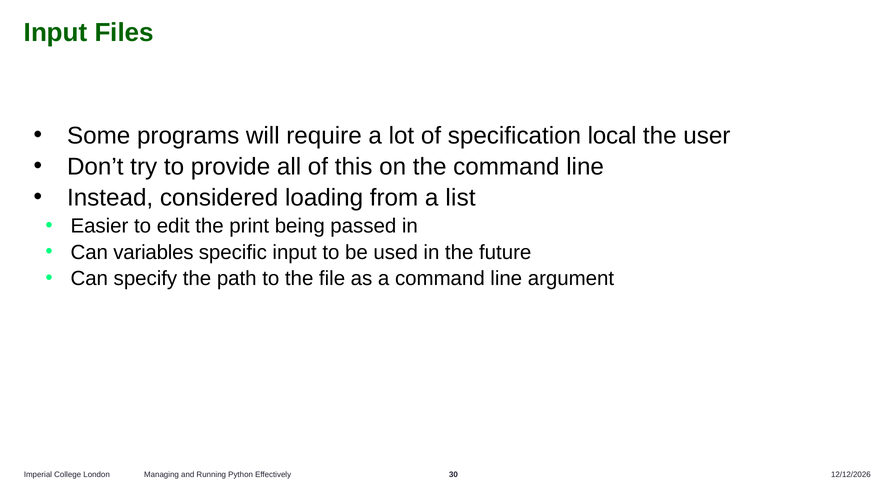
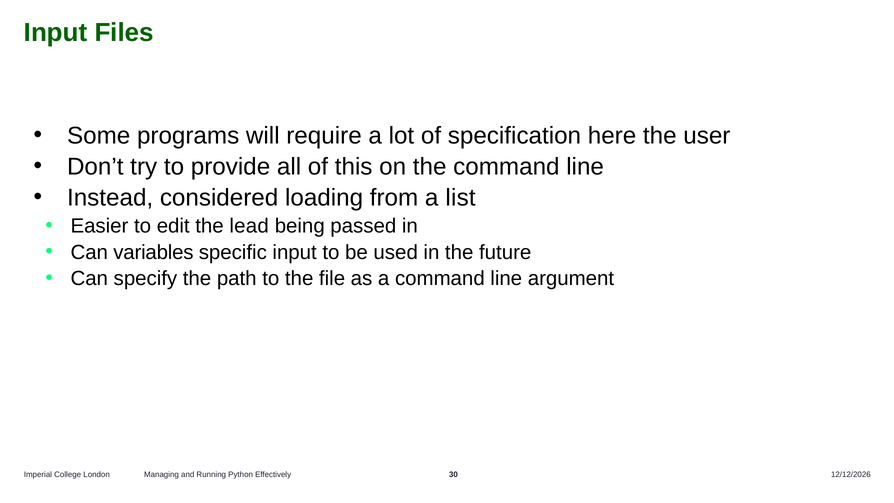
local: local -> here
print: print -> lead
